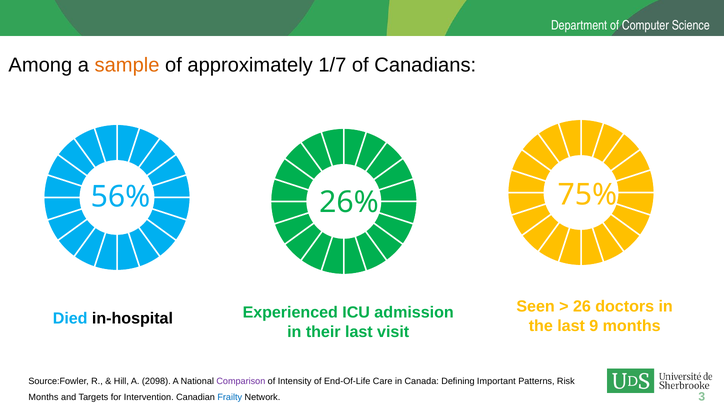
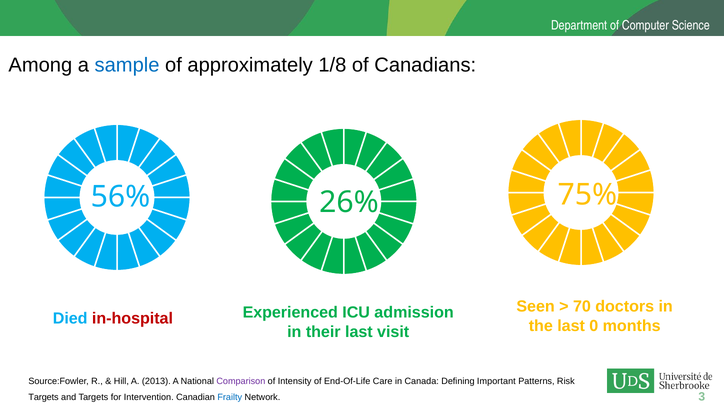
sample colour: orange -> blue
1/7: 1/7 -> 1/8
26: 26 -> 70
in-hospital colour: black -> red
9: 9 -> 0
2098: 2098 -> 2013
Months at (43, 398): Months -> Targets
